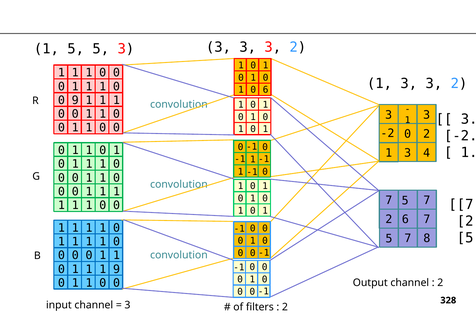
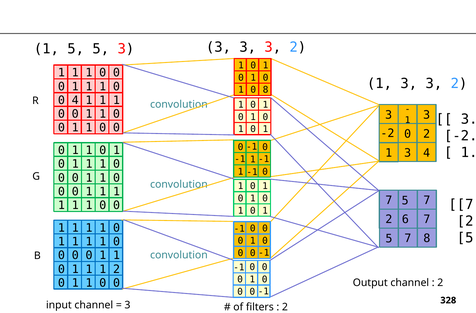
0 6: 6 -> 8
0 9: 9 -> 4
1 9: 9 -> 2
